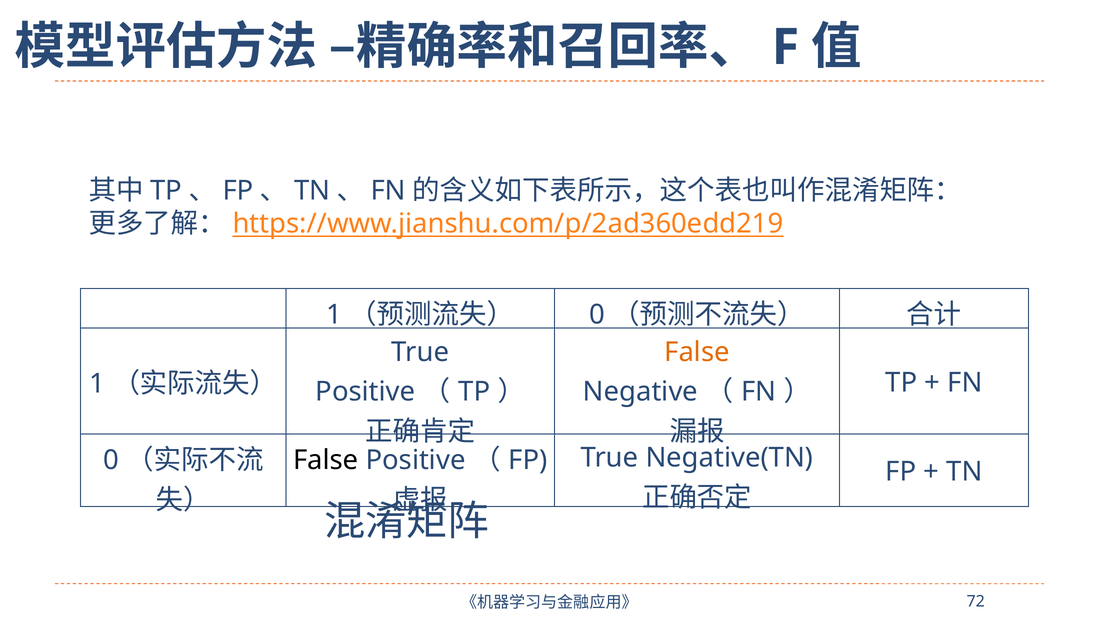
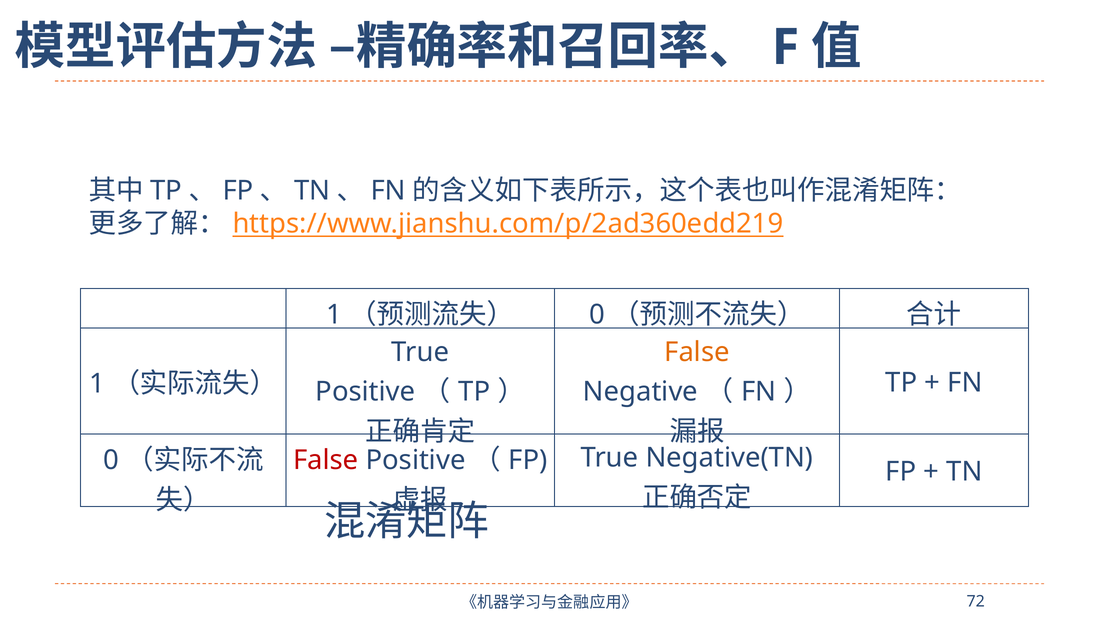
False at (326, 460) colour: black -> red
